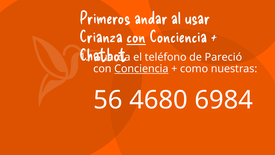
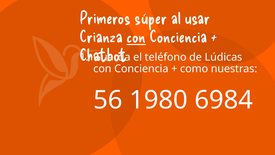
andar: andar -> súper
Pareció: Pareció -> Lúdicas
Conciencia at (141, 69) underline: present -> none
4680: 4680 -> 1980
